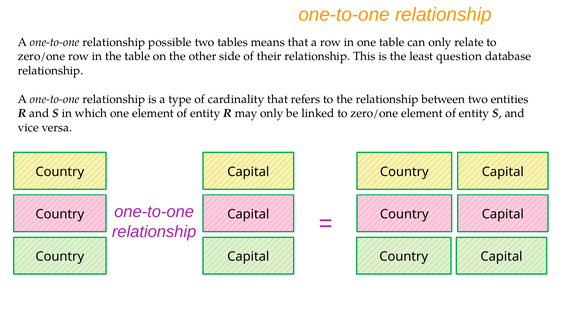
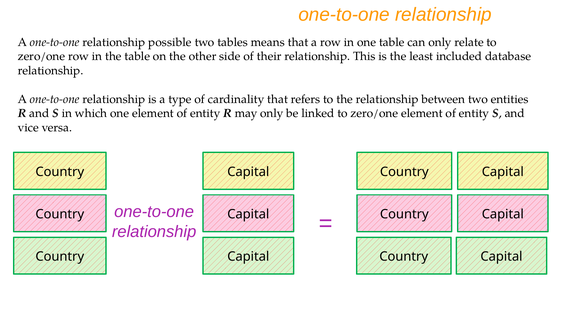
question: question -> included
